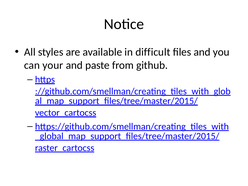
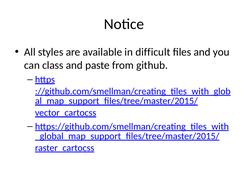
your: your -> class
